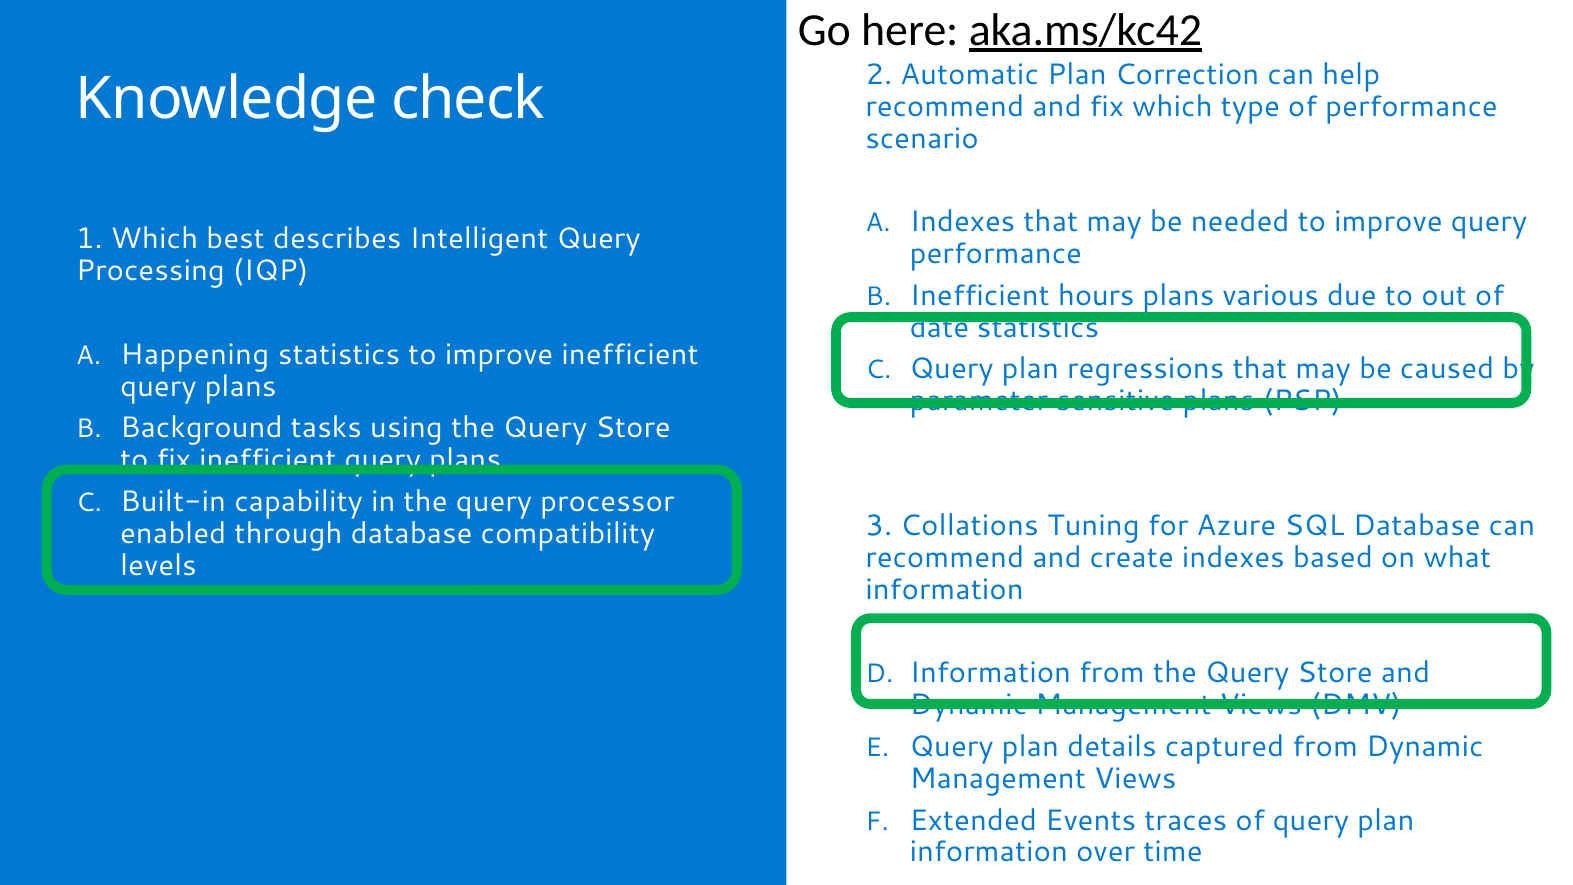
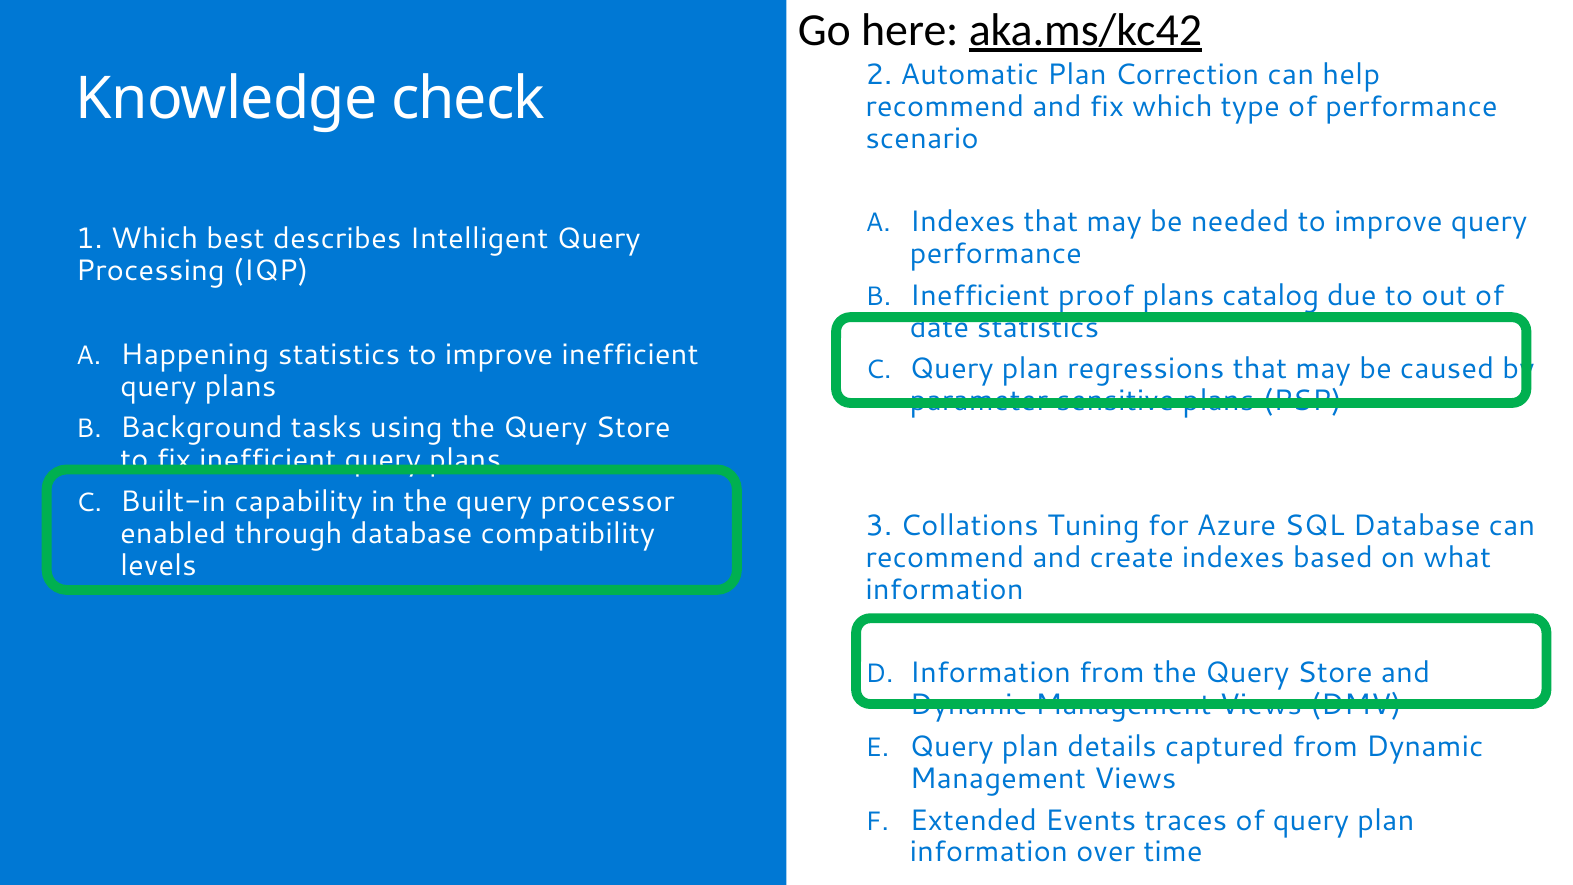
hours: hours -> proof
various: various -> catalog
